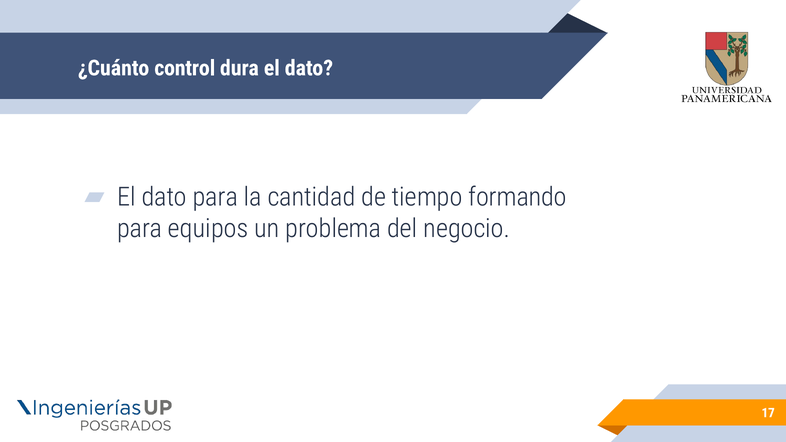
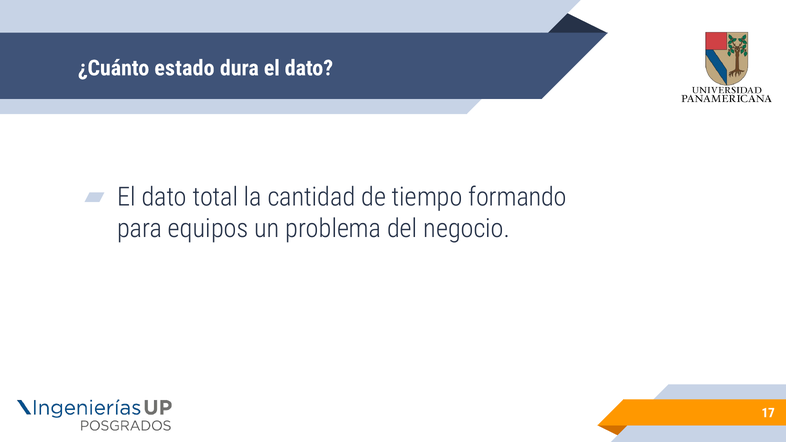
control: control -> estado
dato para: para -> total
